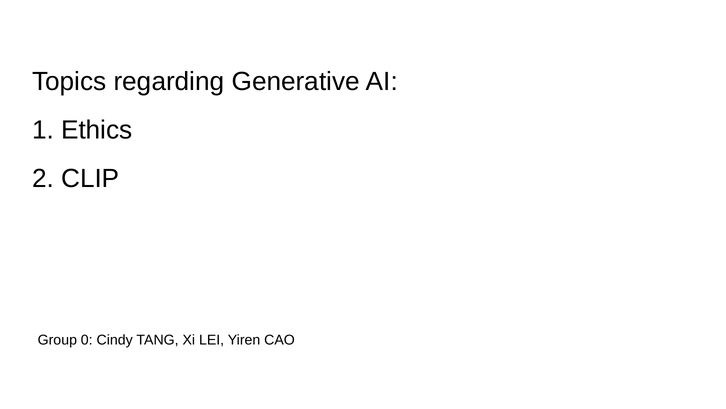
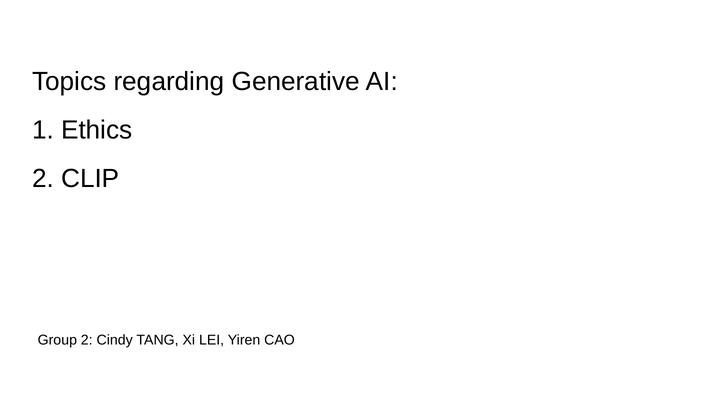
Group 0: 0 -> 2
